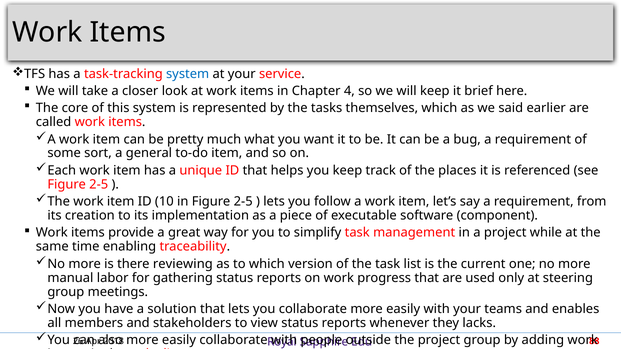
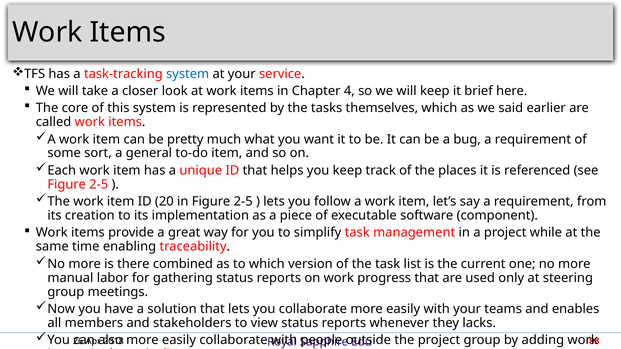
10: 10 -> 20
reviewing: reviewing -> combined
